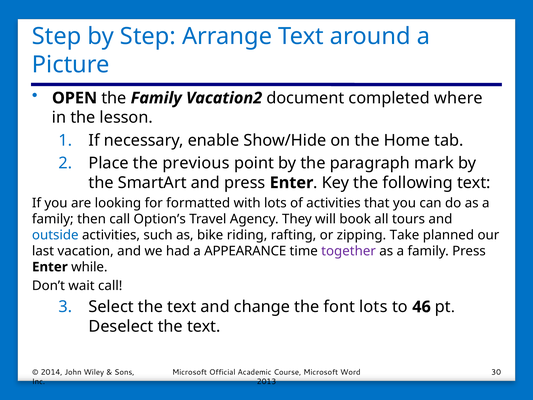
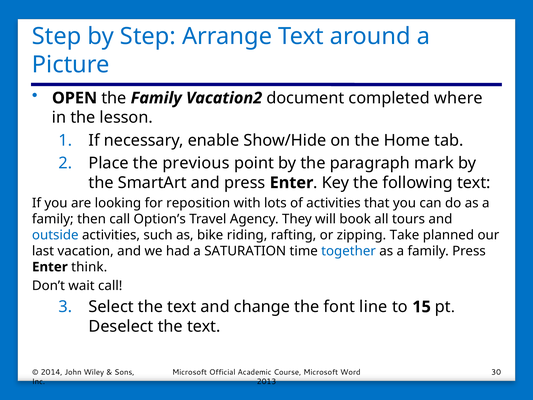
formatted: formatted -> reposition
APPEARANCE: APPEARANCE -> SATURATION
together colour: purple -> blue
while: while -> think
font lots: lots -> line
46: 46 -> 15
